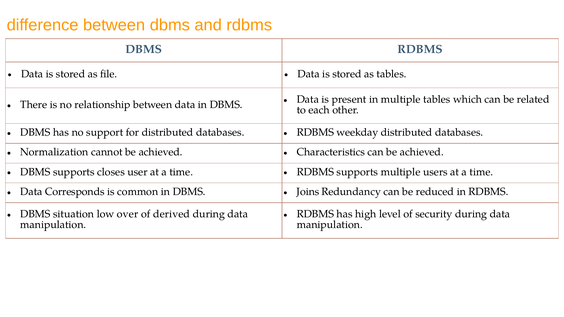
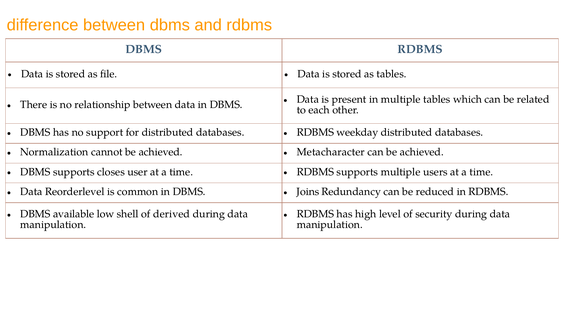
Characteristics: Characteristics -> Metacharacter
Corresponds: Corresponds -> Reorderlevel
situation: situation -> available
over: over -> shell
